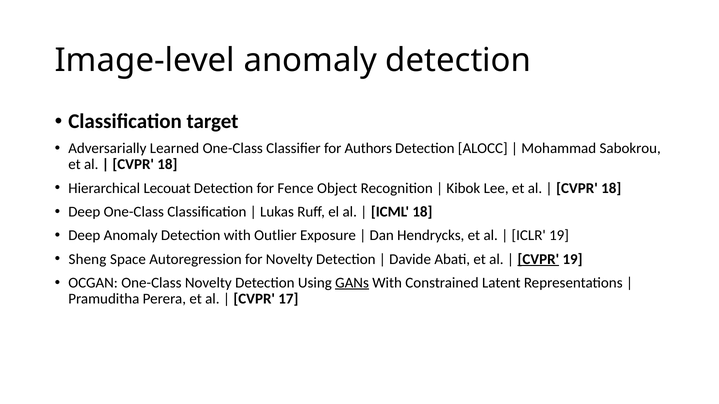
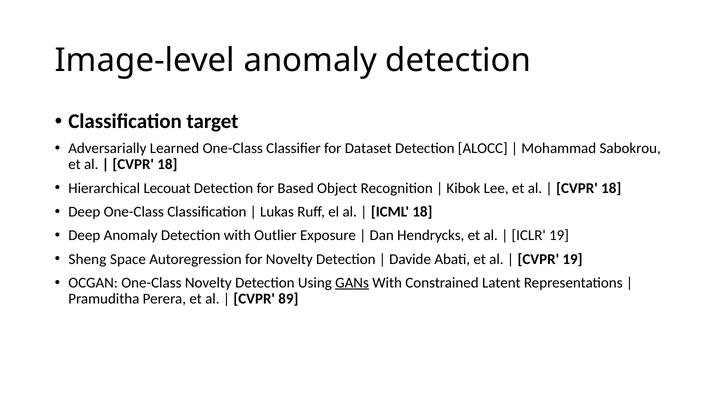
Authors: Authors -> Dataset
Fence: Fence -> Based
CVPR at (538, 259) underline: present -> none
17: 17 -> 89
